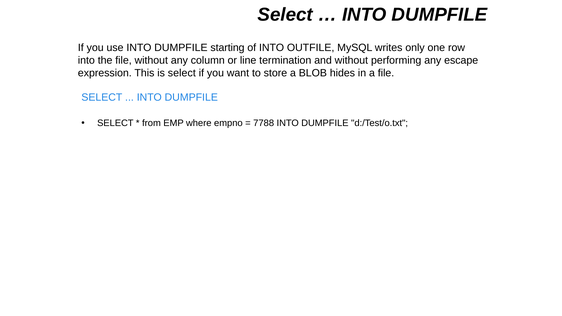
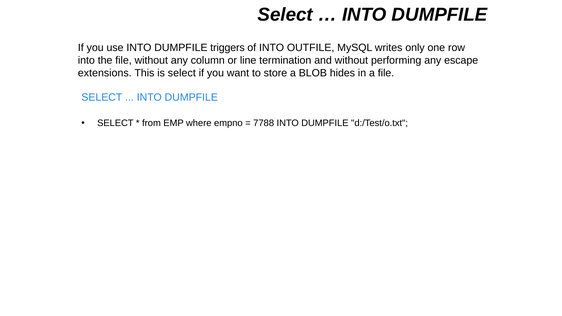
starting: starting -> triggers
expression: expression -> extensions
